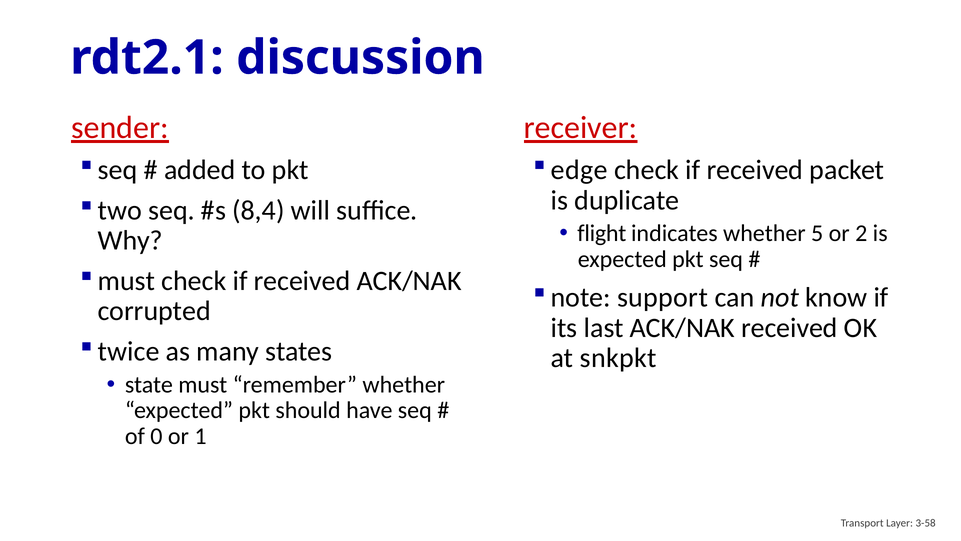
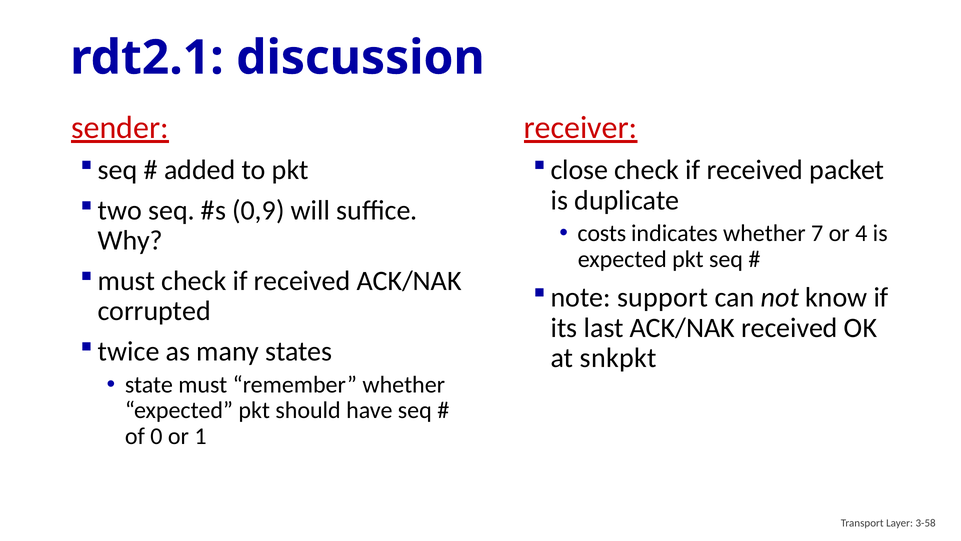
edge: edge -> close
8,4: 8,4 -> 0,9
flight: flight -> costs
5: 5 -> 7
2: 2 -> 4
